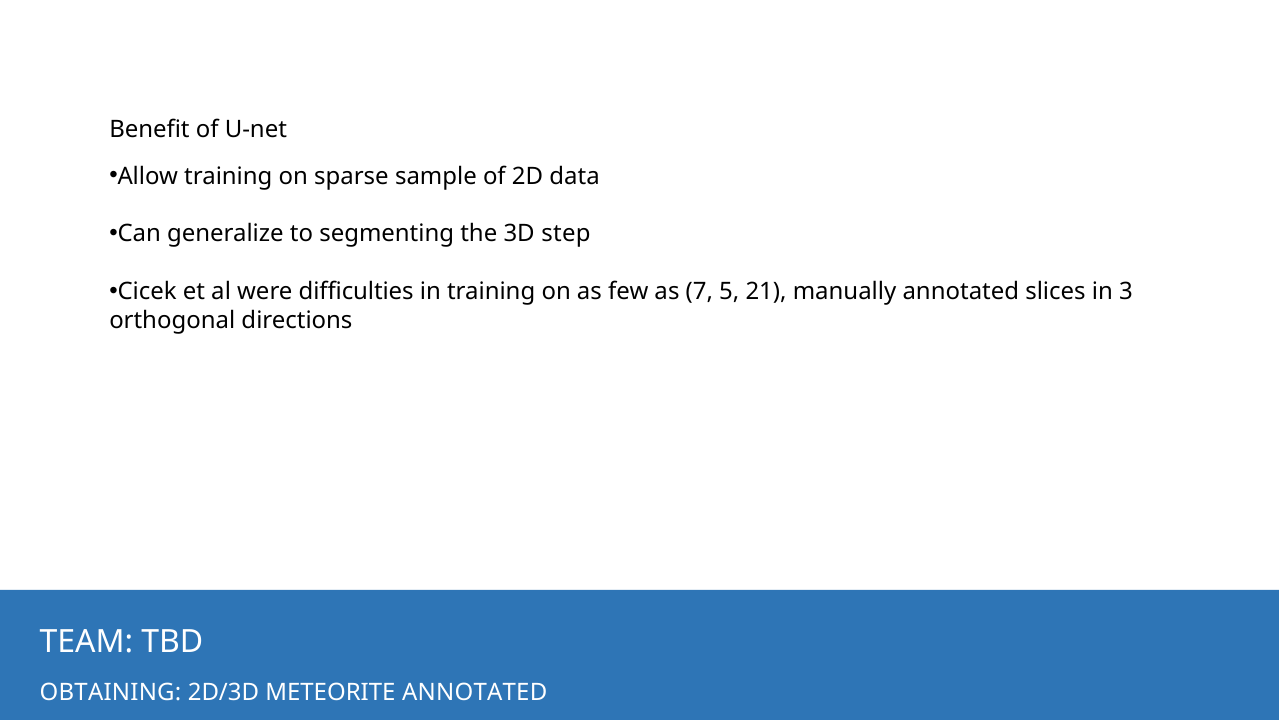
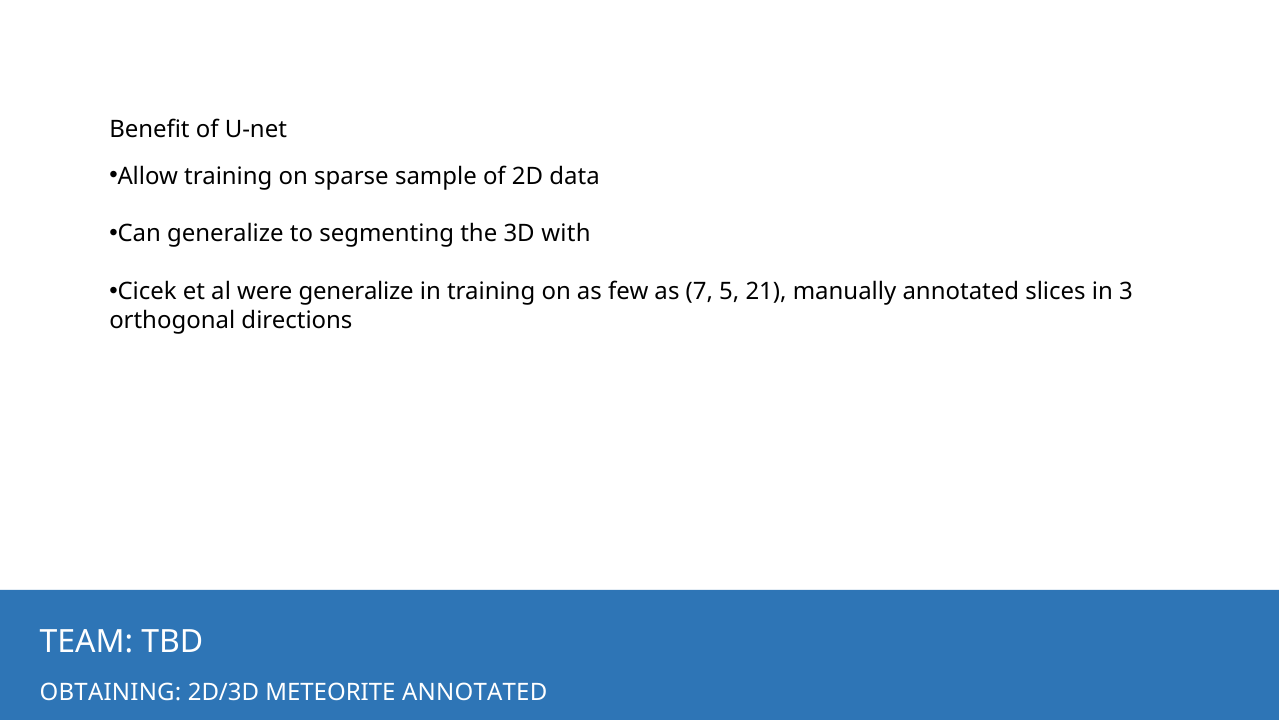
step: step -> with
were difficulties: difficulties -> generalize
